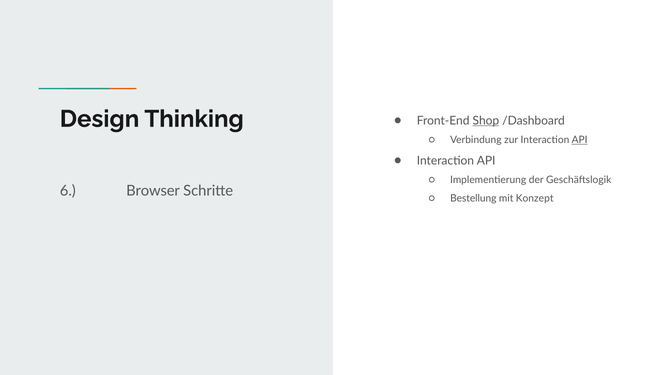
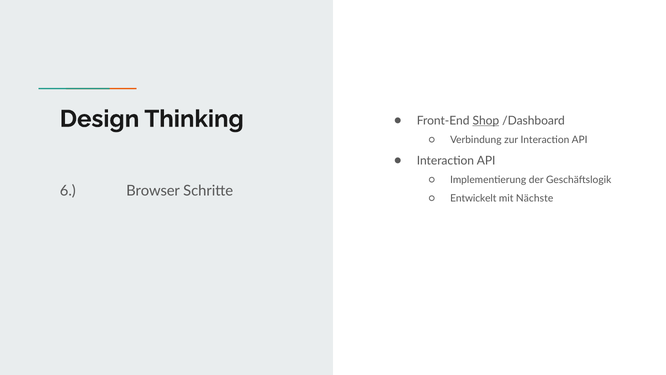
API at (580, 140) underline: present -> none
Bestellung: Bestellung -> Entwickelt
Konzept: Konzept -> Nächste
